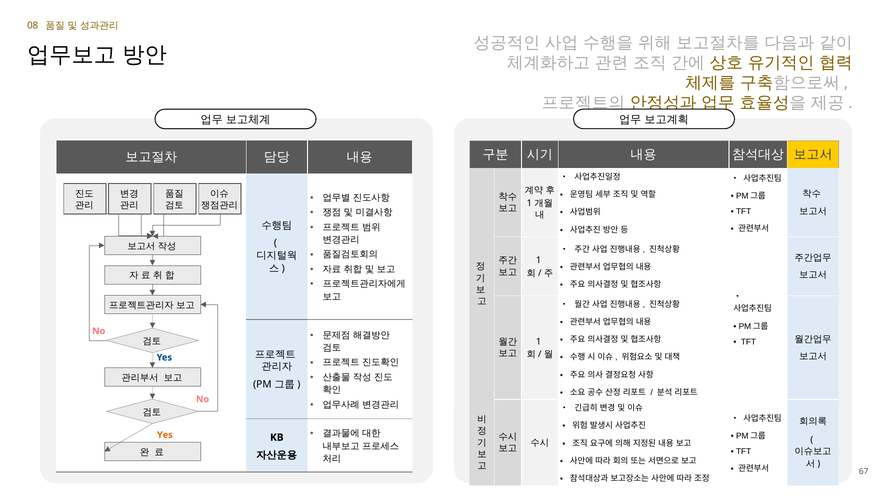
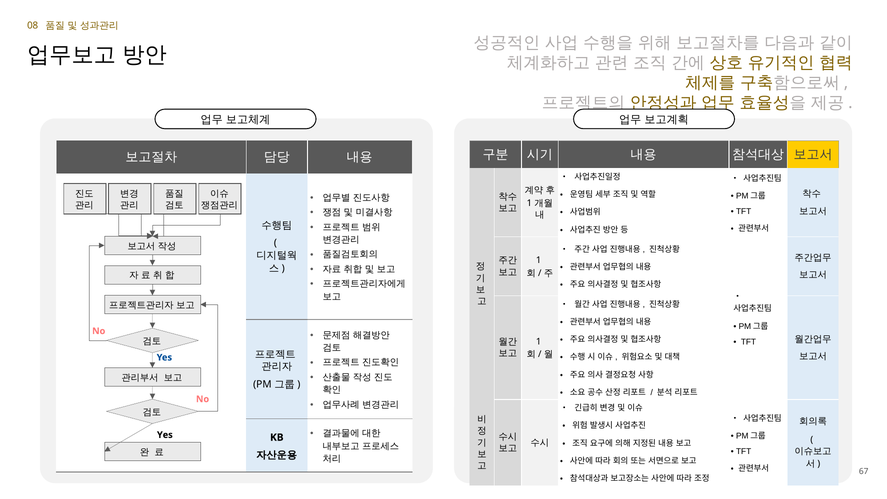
Yes at (165, 435) colour: orange -> black
